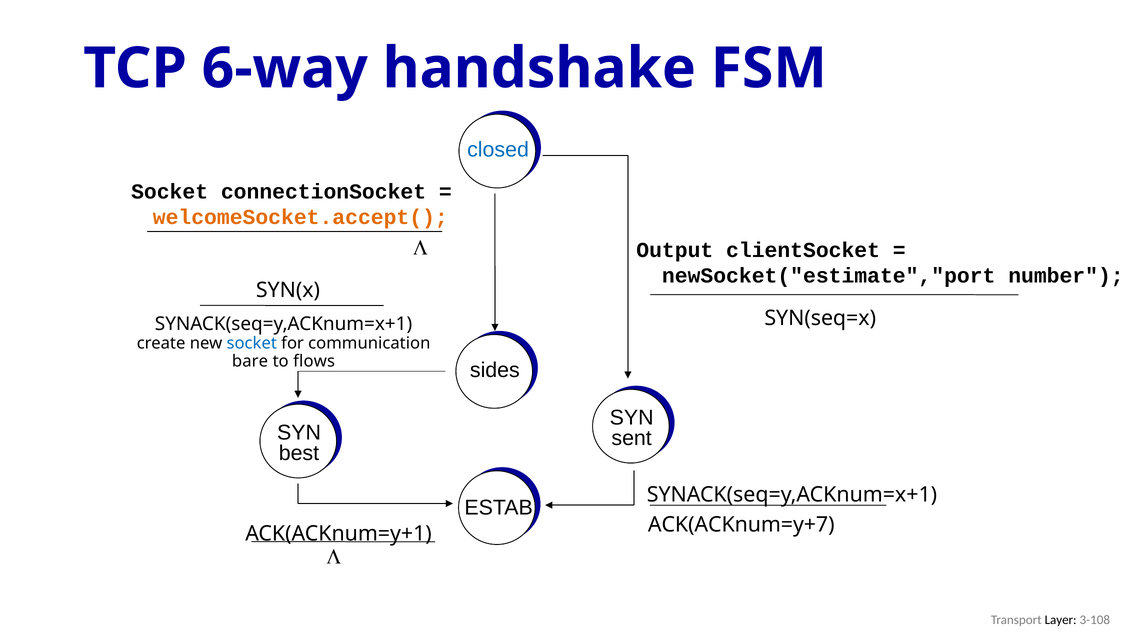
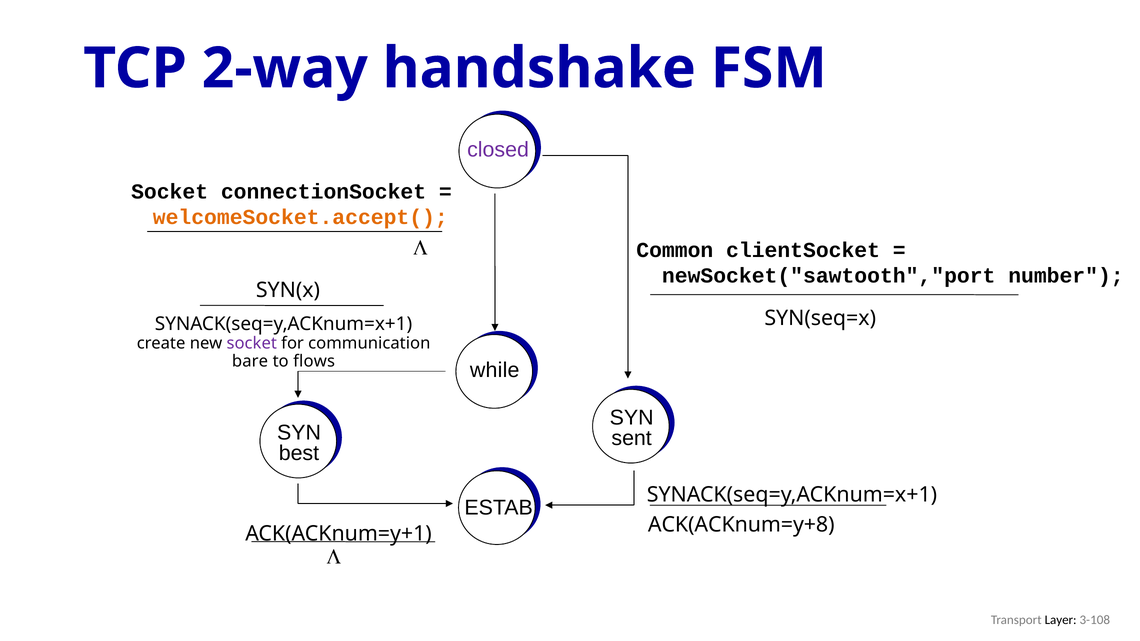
6-way: 6-way -> 2-way
closed colour: blue -> purple
Output: Output -> Common
newSocket("estimate","port: newSocket("estimate","port -> newSocket("sawtooth","port
socket at (252, 344) colour: blue -> purple
sides: sides -> while
ACK(ACKnum=y+7: ACK(ACKnum=y+7 -> ACK(ACKnum=y+8
